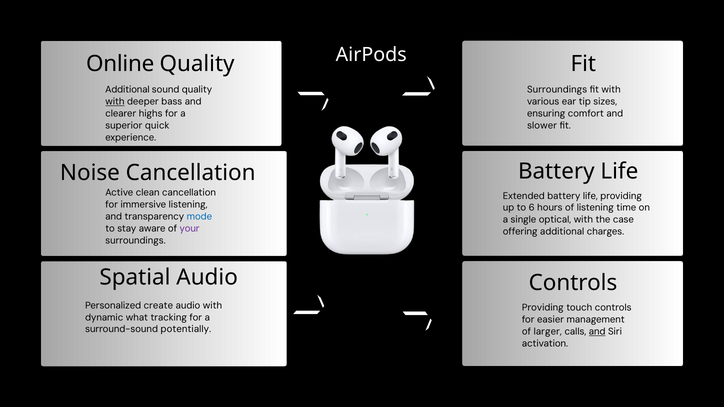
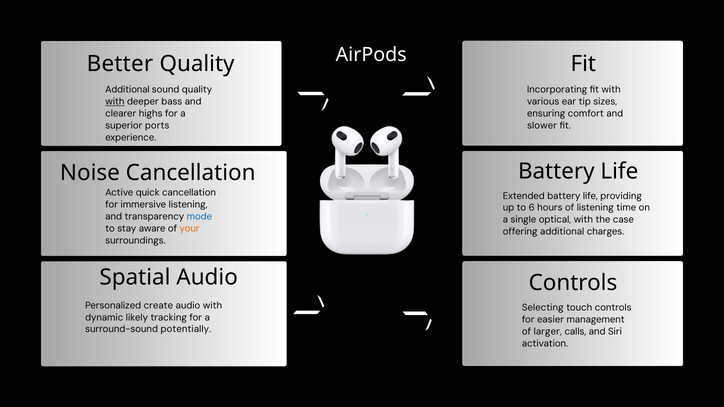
Online: Online -> Better
Surroundings at (557, 90): Surroundings -> Incorporating
quick: quick -> ports
clean: clean -> quick
your colour: purple -> orange
Providing at (543, 308): Providing -> Selecting
what: what -> likely
and at (597, 332) underline: present -> none
